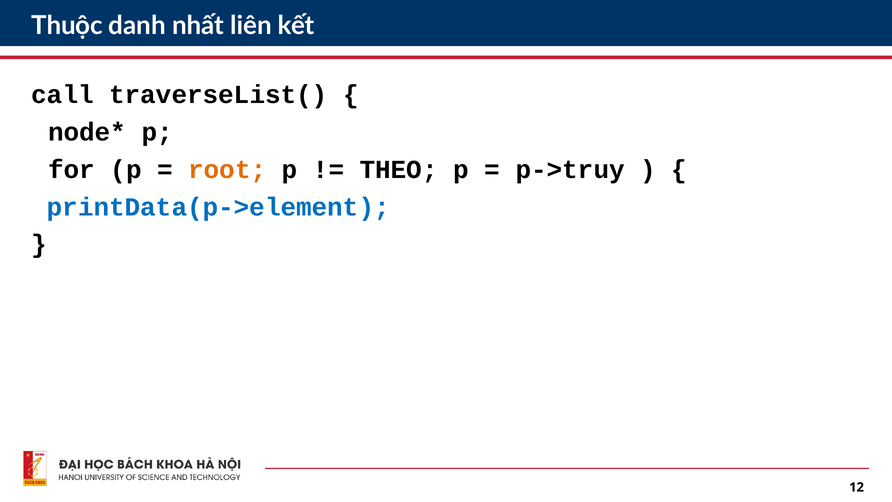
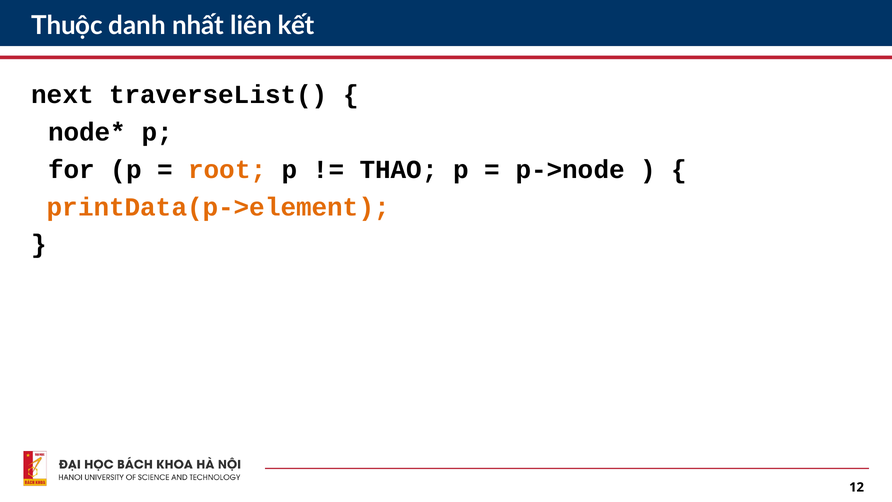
call: call -> next
THEO: THEO -> THAO
p->truy: p->truy -> p->node
printData(p->element colour: blue -> orange
